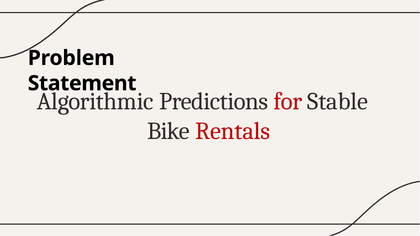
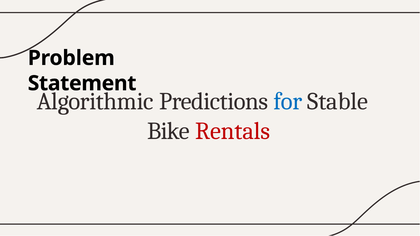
for colour: red -> blue
